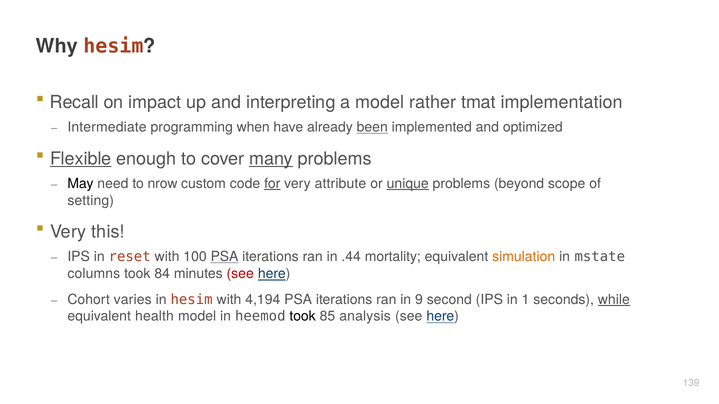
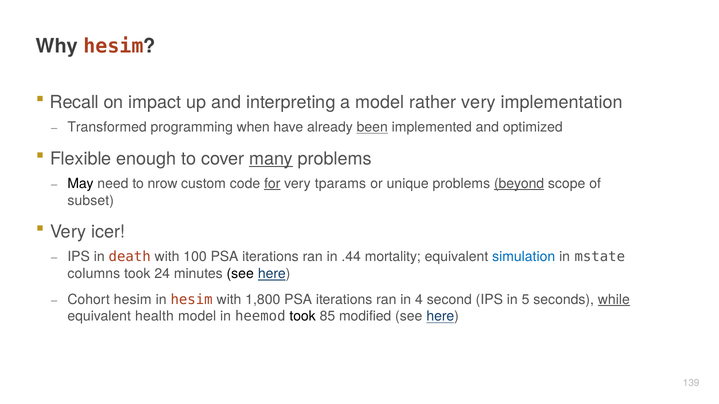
rather tmat: tmat -> very
Intermediate: Intermediate -> Transformed
Flexible underline: present -> none
attribute: attribute -> tparams
unique underline: present -> none
beyond underline: none -> present
setting: setting -> subset
this: this -> icer
reset: reset -> death
PSA at (225, 257) underline: present -> none
simulation colour: orange -> blue
84: 84 -> 24
see at (240, 274) colour: red -> black
Cohort varies: varies -> hesim
4,194: 4,194 -> 1,800
9: 9 -> 4
1: 1 -> 5
analysis: analysis -> modified
